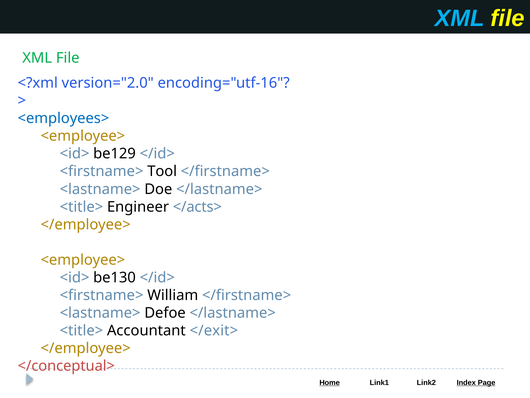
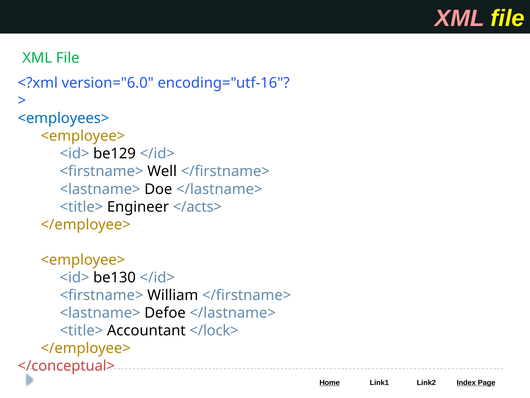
XML at (460, 18) colour: light blue -> pink
version="2.0: version="2.0 -> version="6.0
Tool: Tool -> Well
</exit>: </exit> -> </lock>
